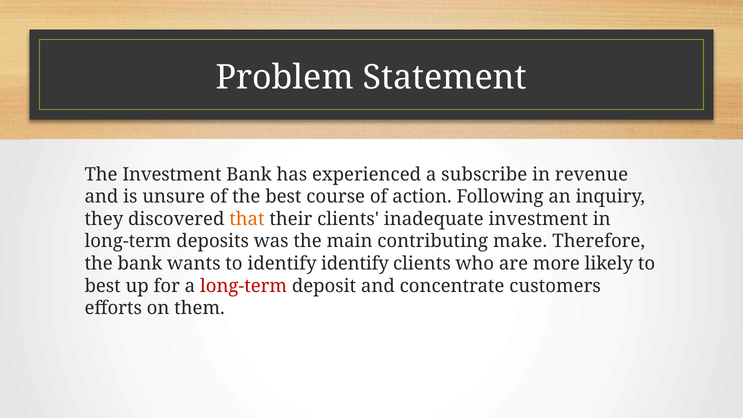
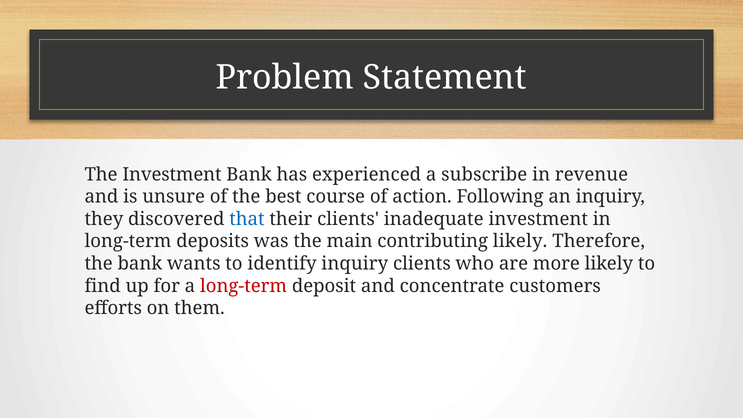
that colour: orange -> blue
contributing make: make -> likely
identify identify: identify -> inquiry
best at (103, 286): best -> find
